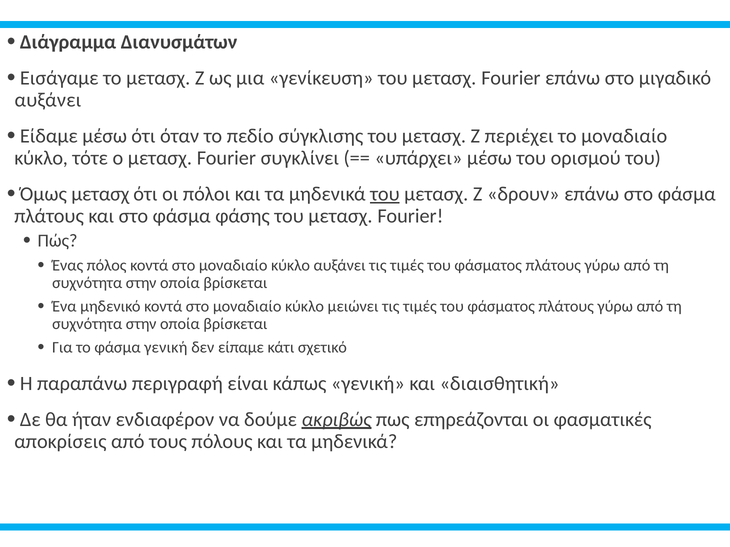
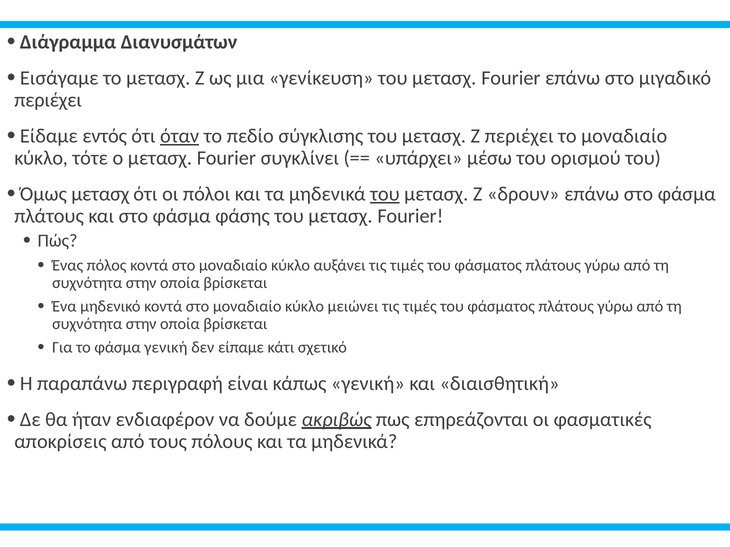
αυξάνει at (48, 100): αυξάνει -> περιέχει
Είδαμε μέσω: μέσω -> εντός
όταν underline: none -> present
